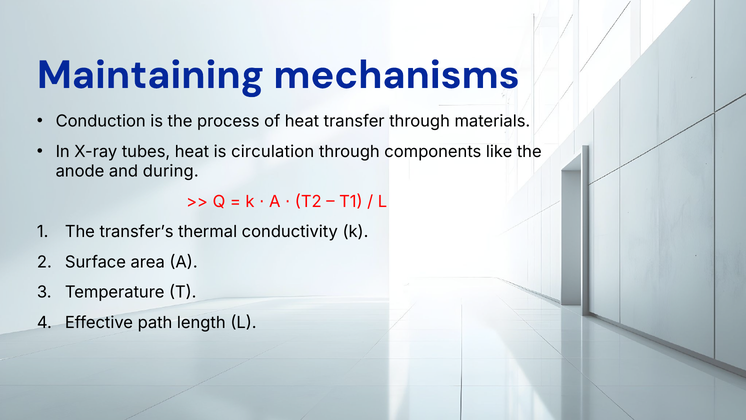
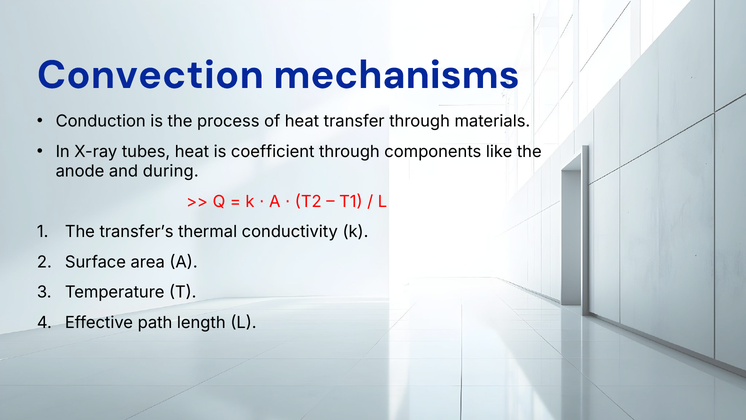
Maintaining: Maintaining -> Convection
circulation: circulation -> coefficient
